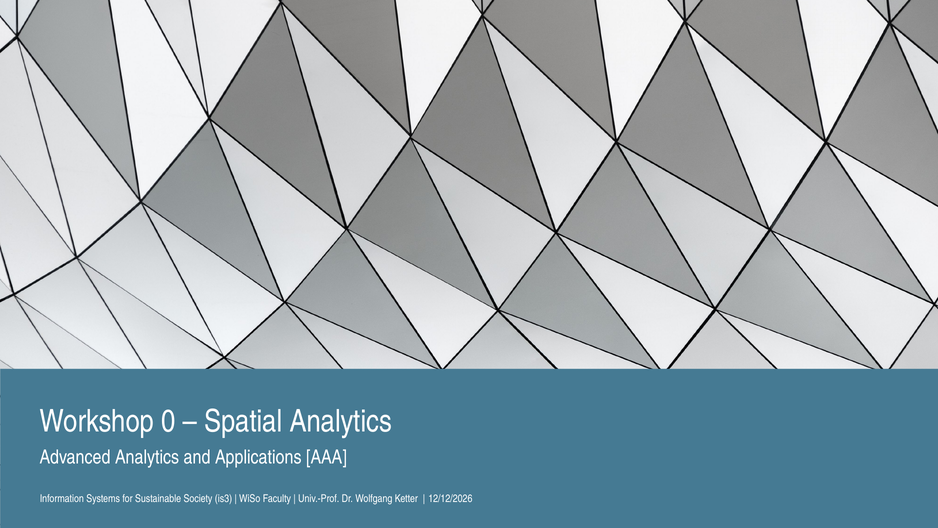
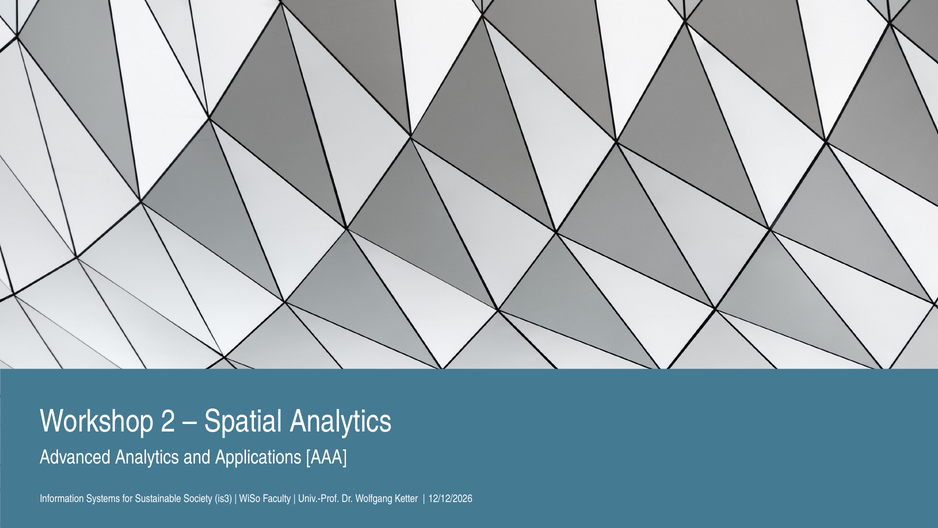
0: 0 -> 2
